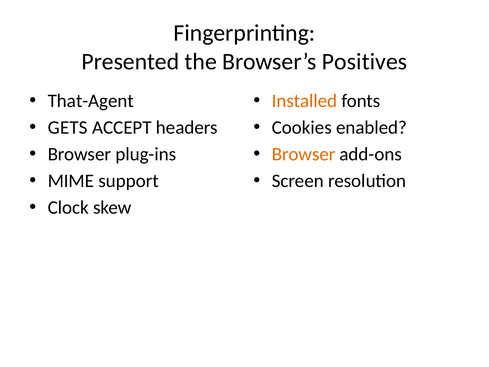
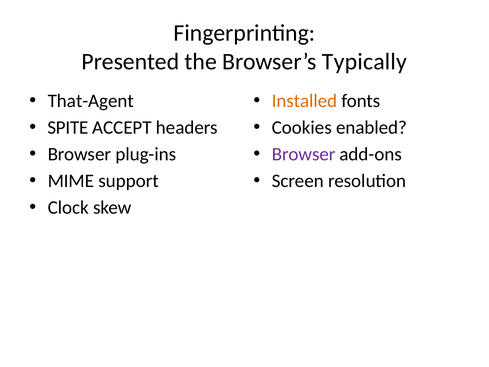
Positives: Positives -> Typically
GETS: GETS -> SPITE
Browser at (304, 154) colour: orange -> purple
